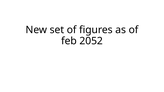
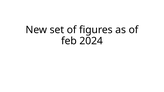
2052: 2052 -> 2024
